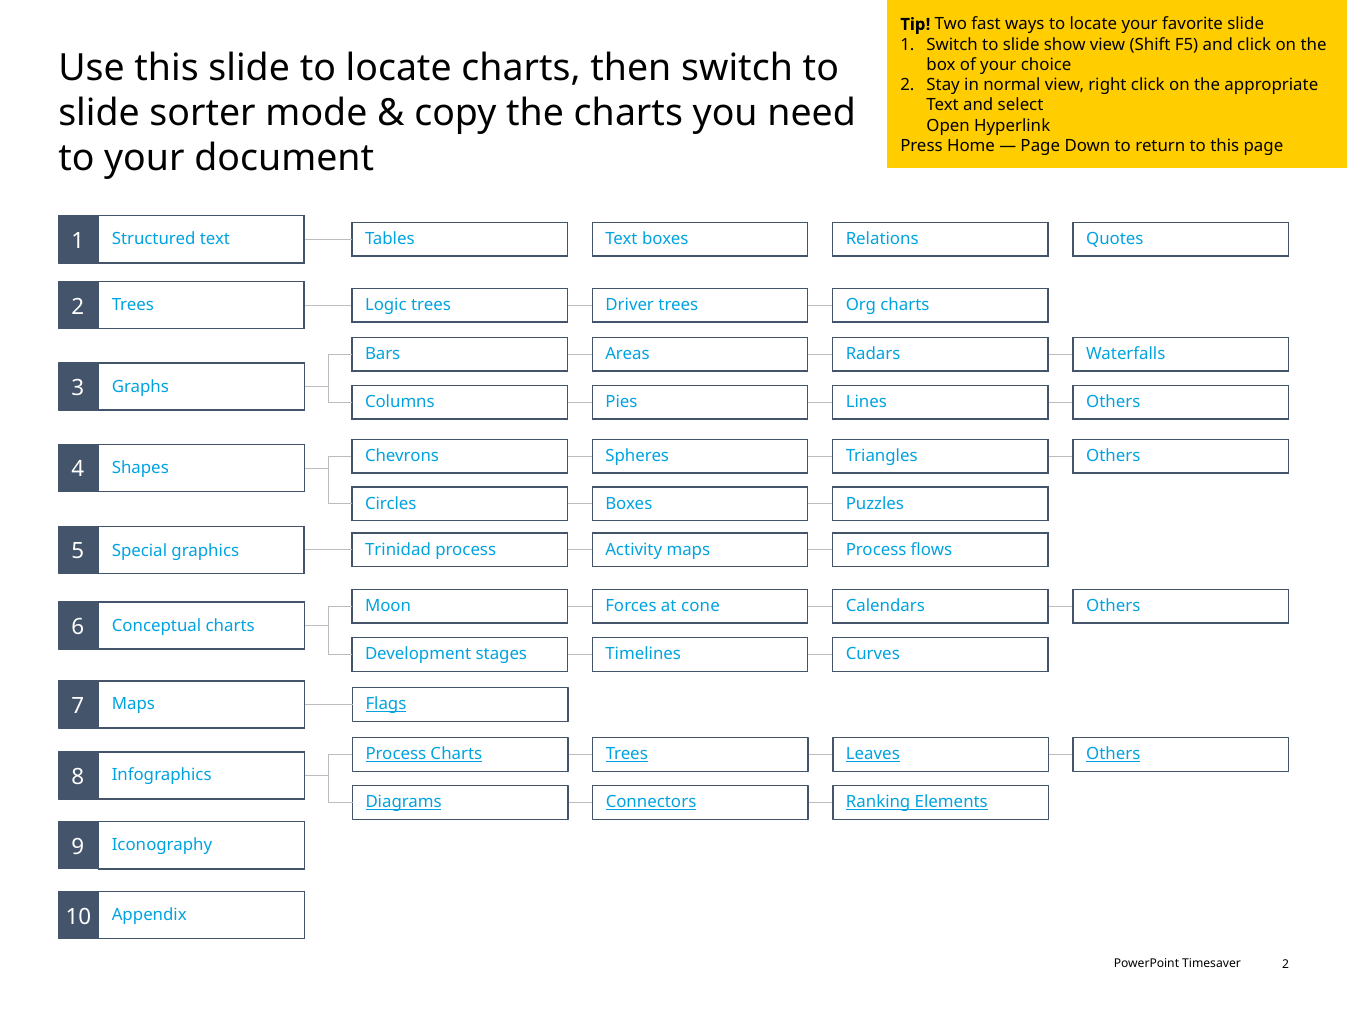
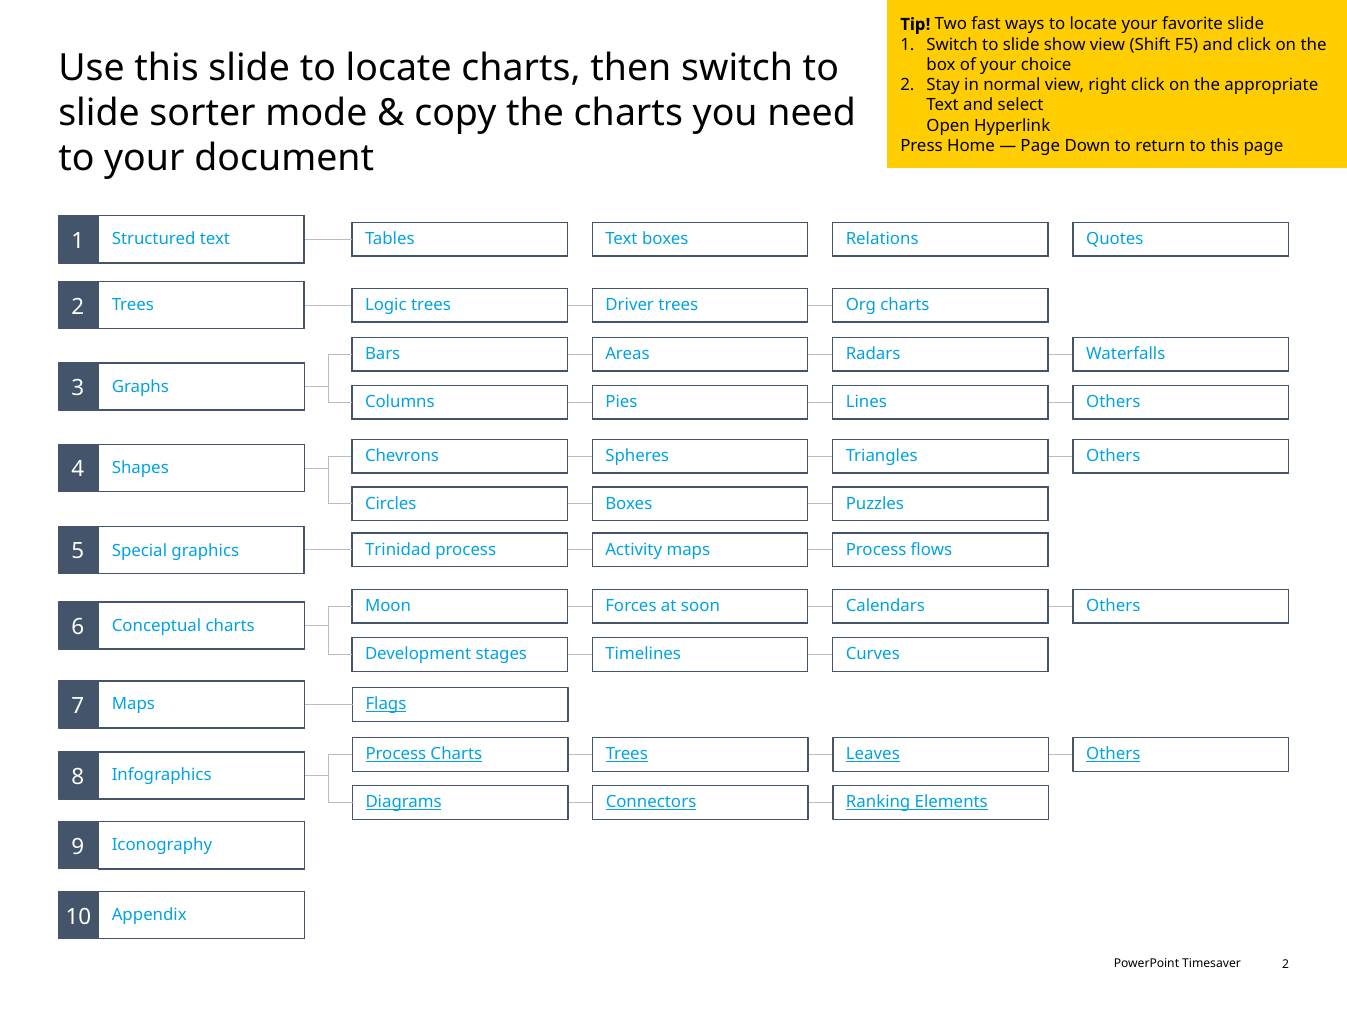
cone: cone -> soon
